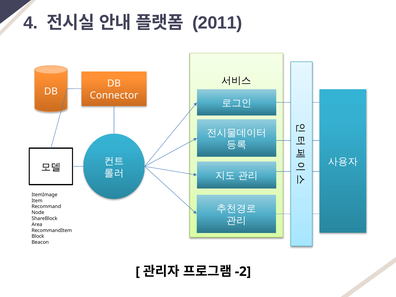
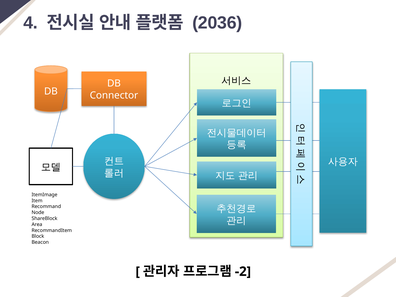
2011: 2011 -> 2036
